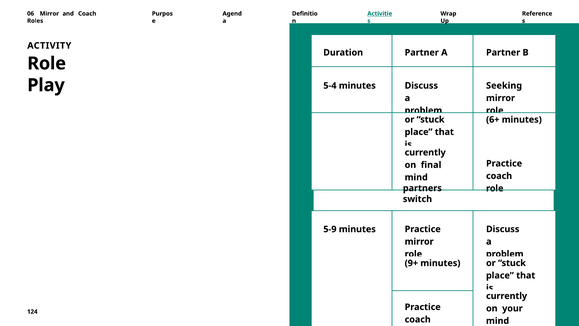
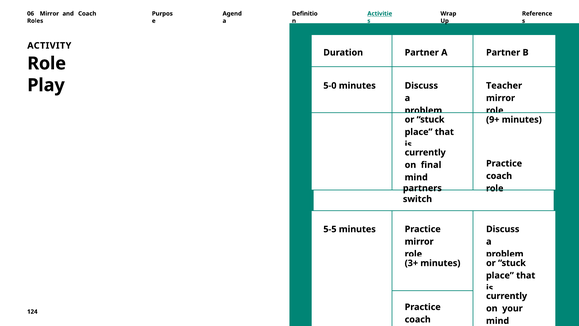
Seeking: Seeking -> Teacher
5-4: 5-4 -> 5-0
6+: 6+ -> 9+
5-9: 5-9 -> 5-5
9+: 9+ -> 3+
